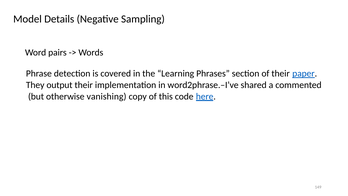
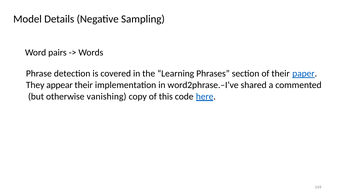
output: output -> appear
